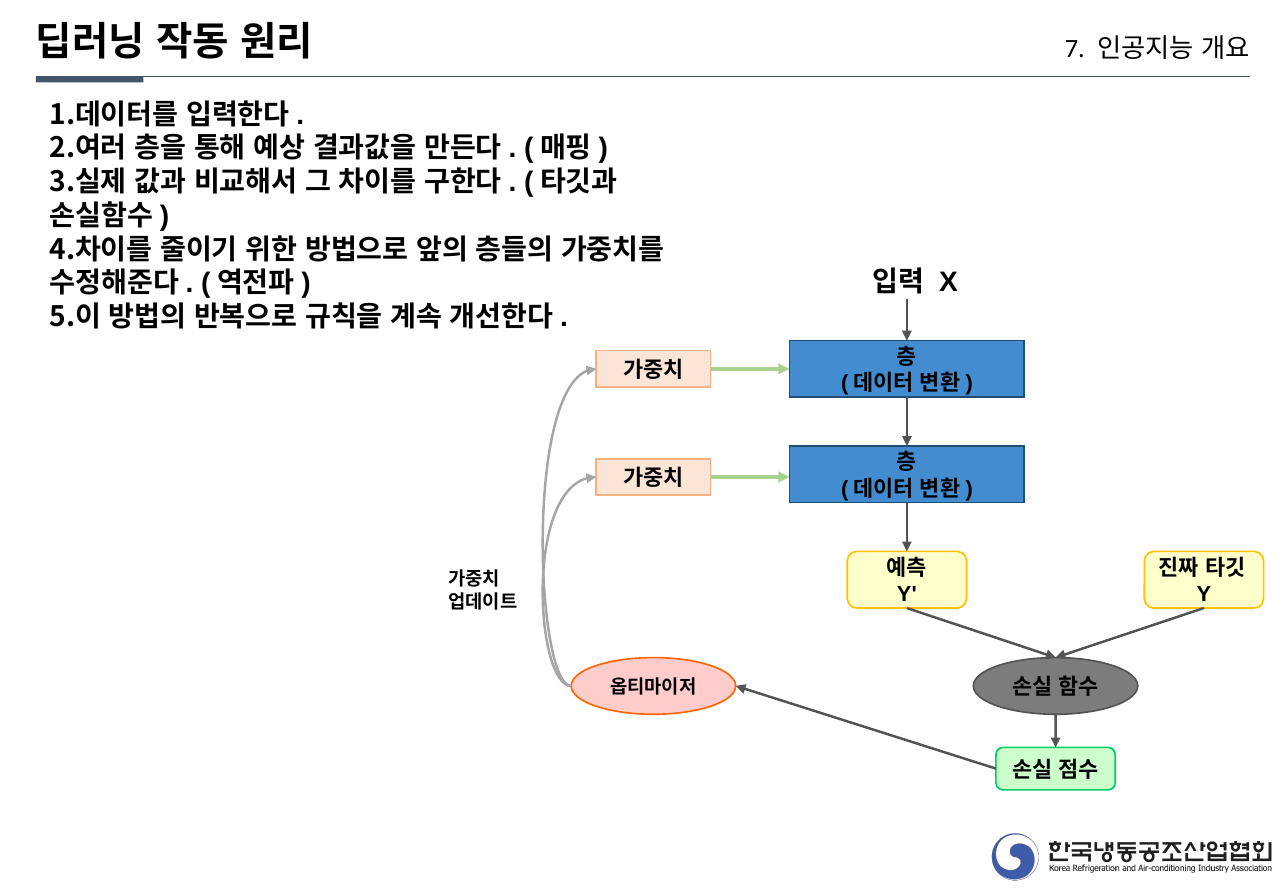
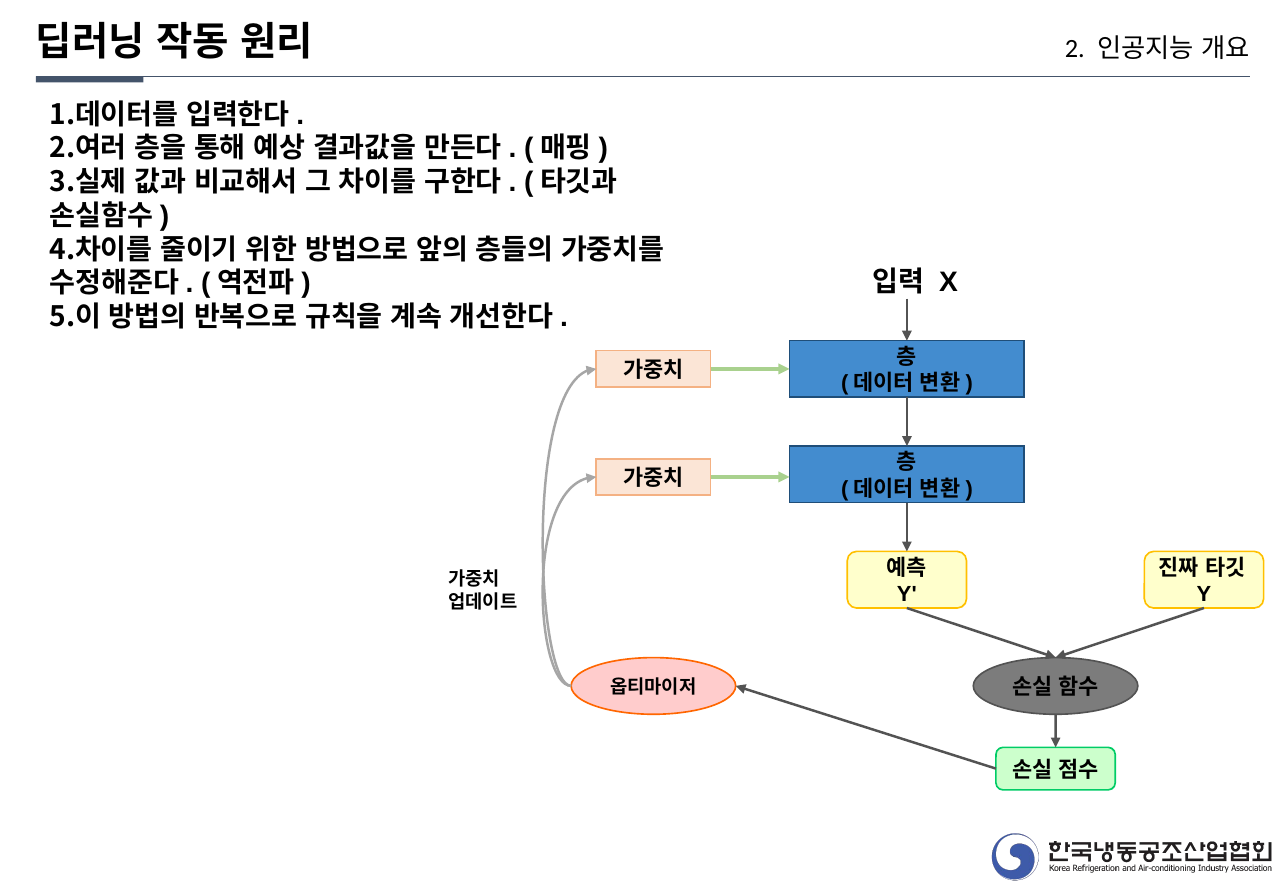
7: 7 -> 2
